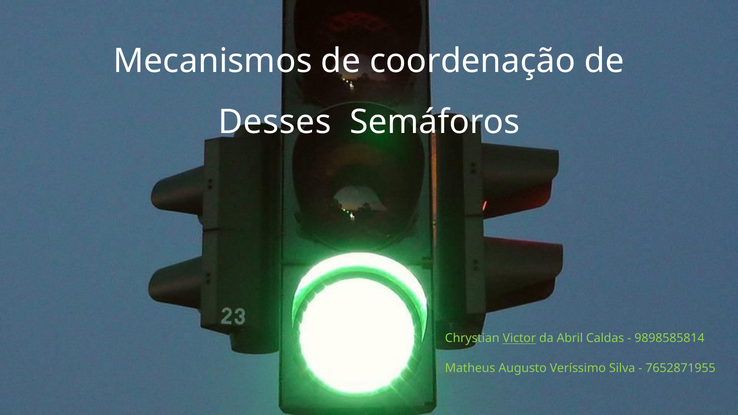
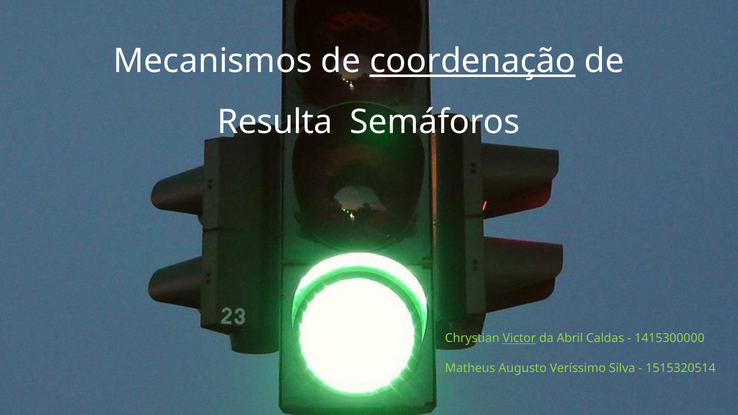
coordenação underline: none -> present
Desses: Desses -> Resulta
9898585814: 9898585814 -> 1415300000
7652871955: 7652871955 -> 1515320514
